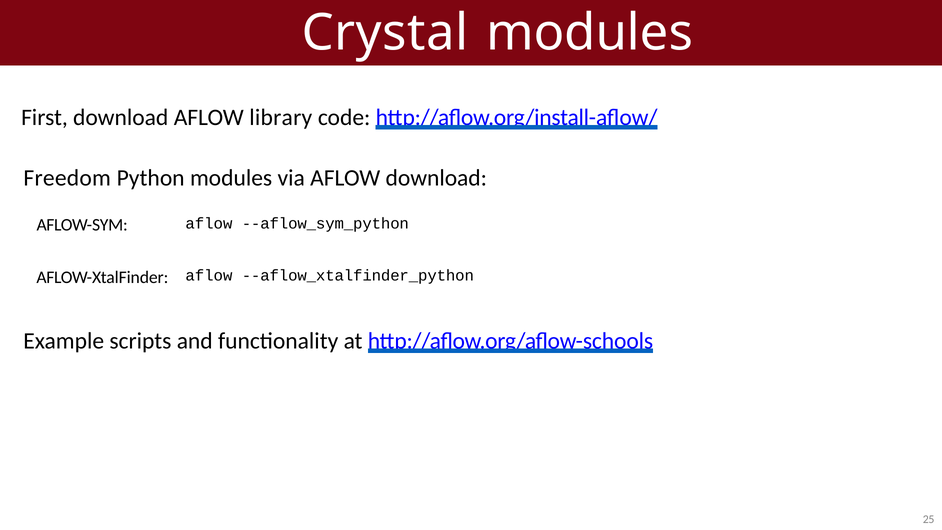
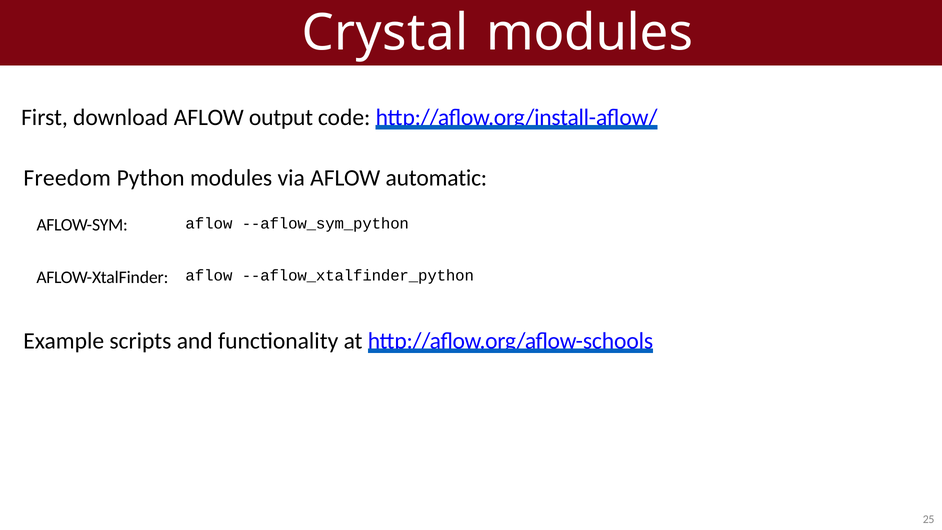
library: library -> output
AFLOW download: download -> automatic
